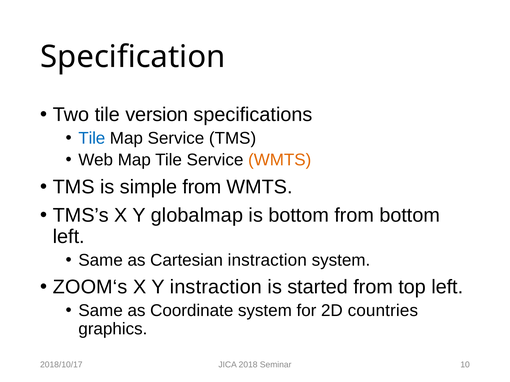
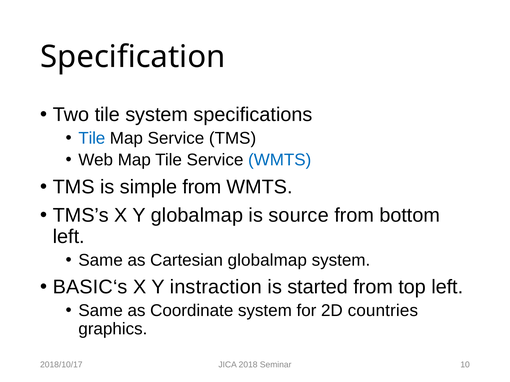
tile version: version -> system
WMTS at (280, 160) colour: orange -> blue
is bottom: bottom -> source
Cartesian instraction: instraction -> globalmap
ZOOM‘s: ZOOM‘s -> BASIC‘s
